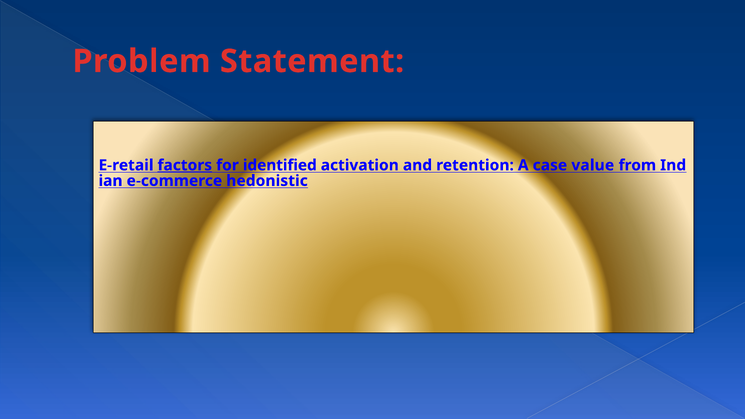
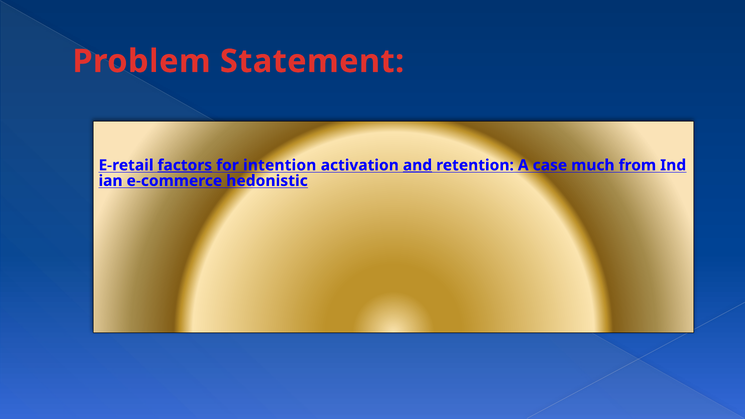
identified: identified -> intention
and underline: none -> present
value: value -> much
